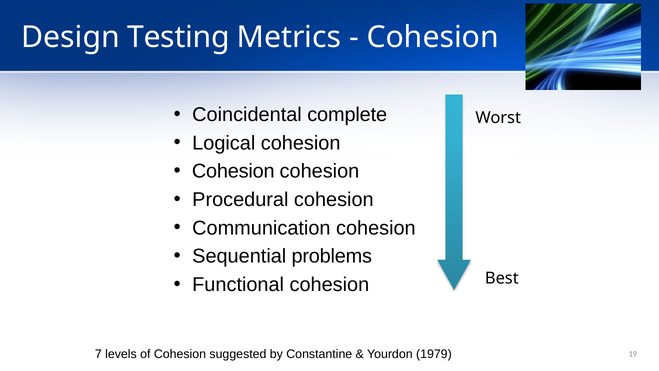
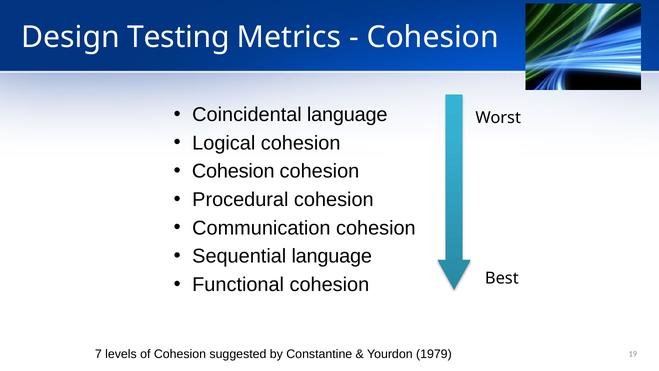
Coincidental complete: complete -> language
Sequential problems: problems -> language
